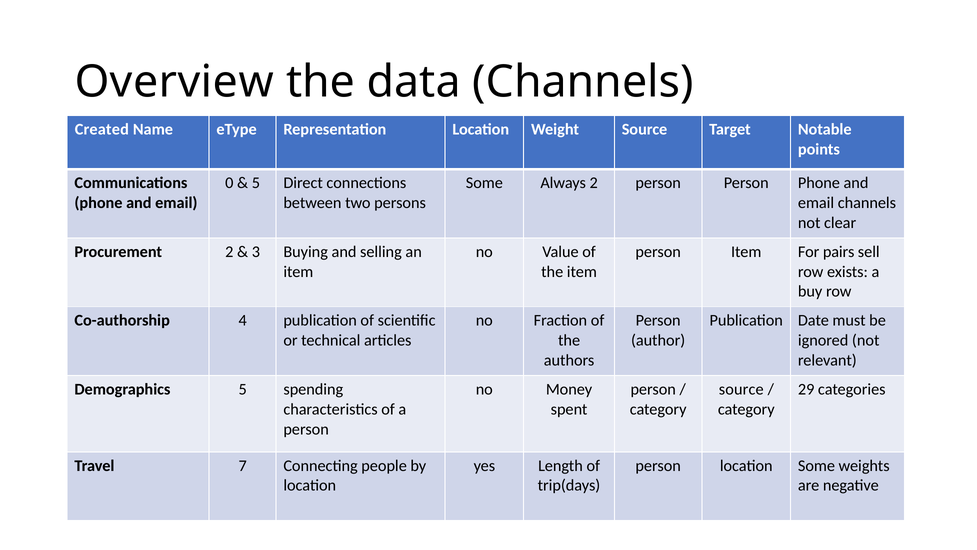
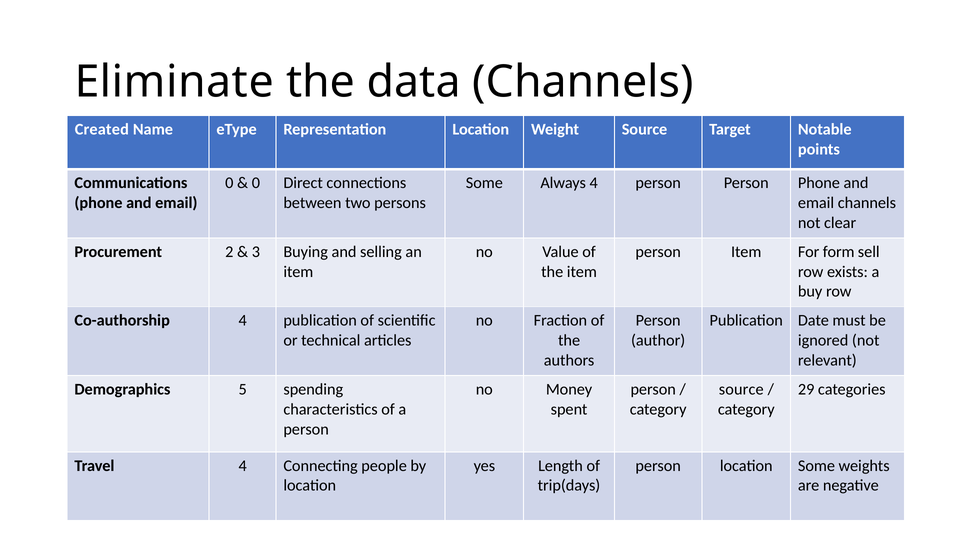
Overview: Overview -> Eliminate
5 at (256, 183): 5 -> 0
Always 2: 2 -> 4
pairs: pairs -> form
Travel 7: 7 -> 4
